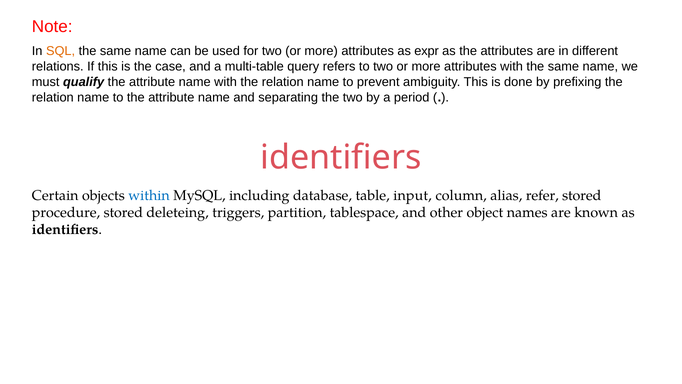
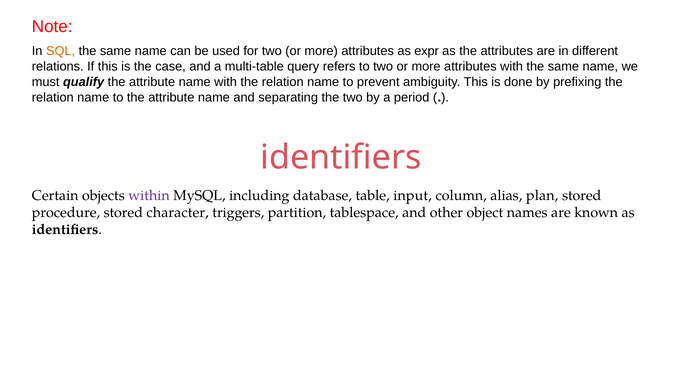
within colour: blue -> purple
refer: refer -> plan
deleteing: deleteing -> character
